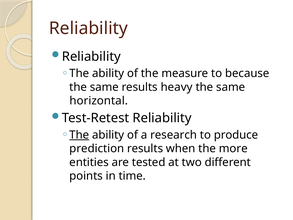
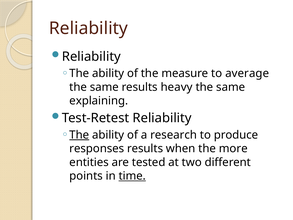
because: because -> average
horizontal: horizontal -> explaining
prediction: prediction -> responses
time underline: none -> present
